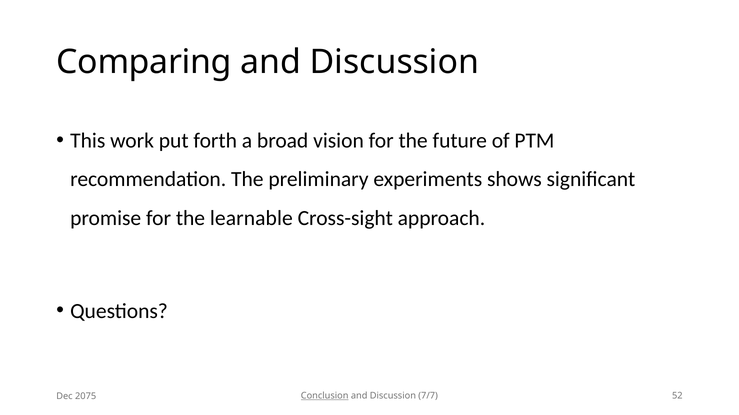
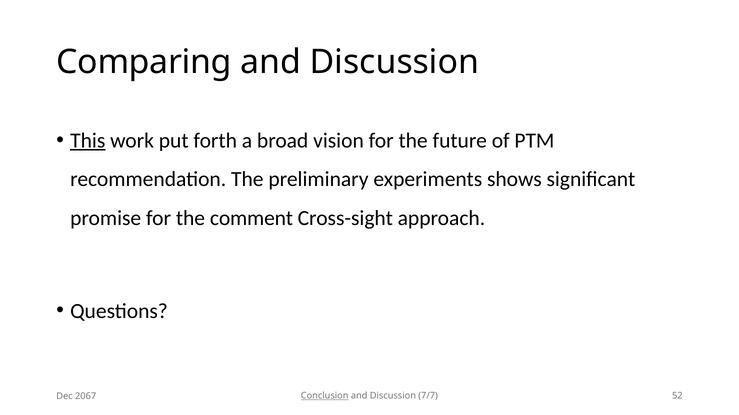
This underline: none -> present
learnable: learnable -> comment
2075: 2075 -> 2067
